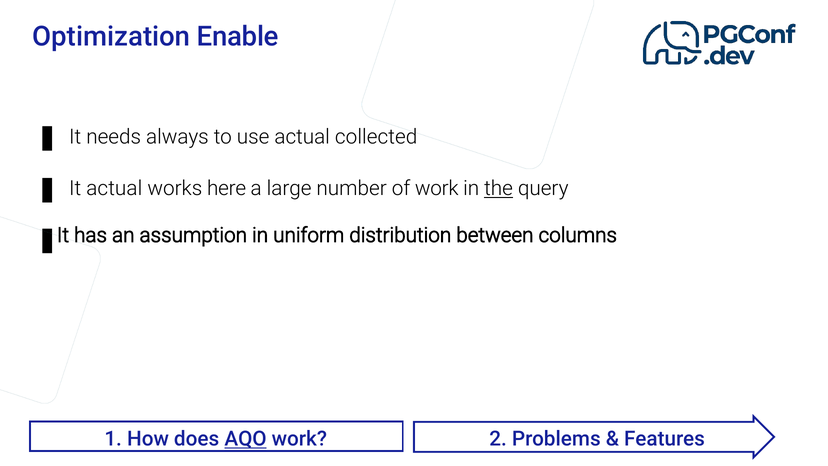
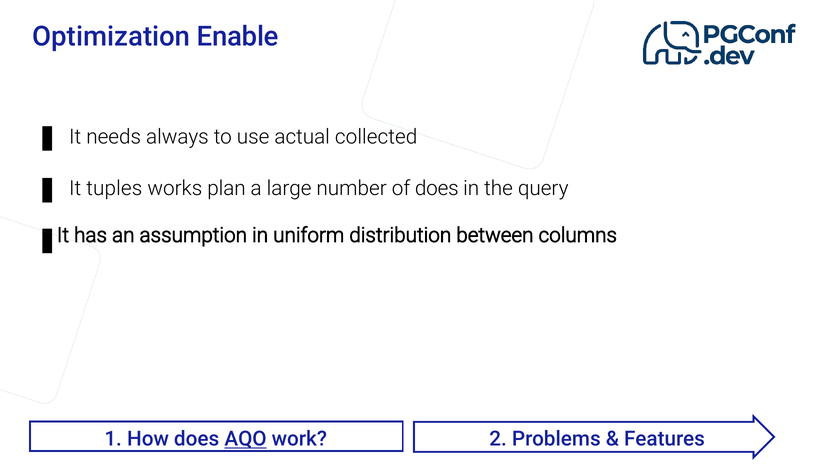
It actual: actual -> tuples
here: here -> plan
of work: work -> does
the underline: present -> none
